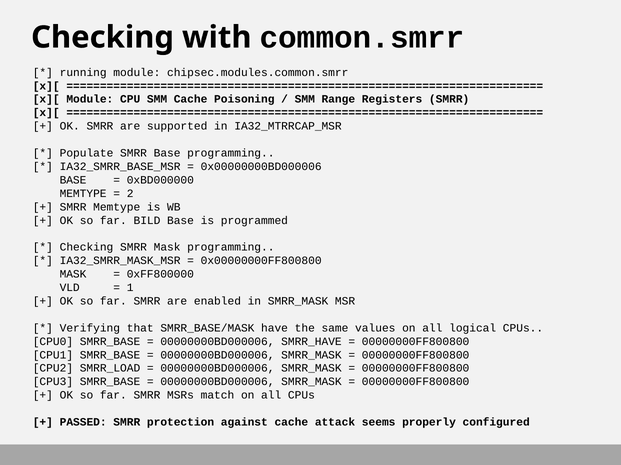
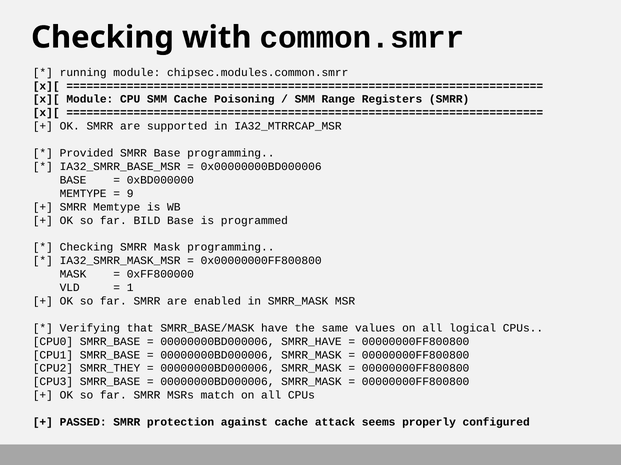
Populate: Populate -> Provided
2: 2 -> 9
SMRR_LOAD: SMRR_LOAD -> SMRR_THEY
